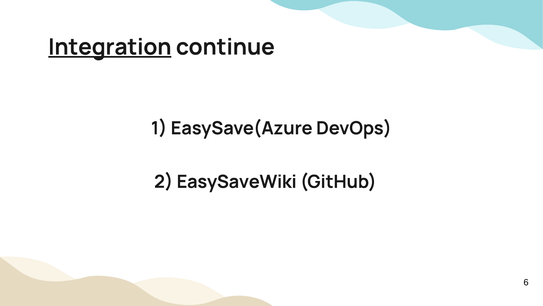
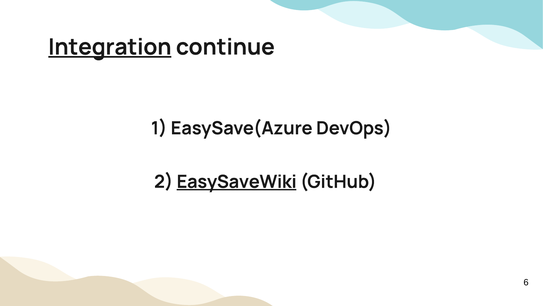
EasySaveWiki underline: none -> present
